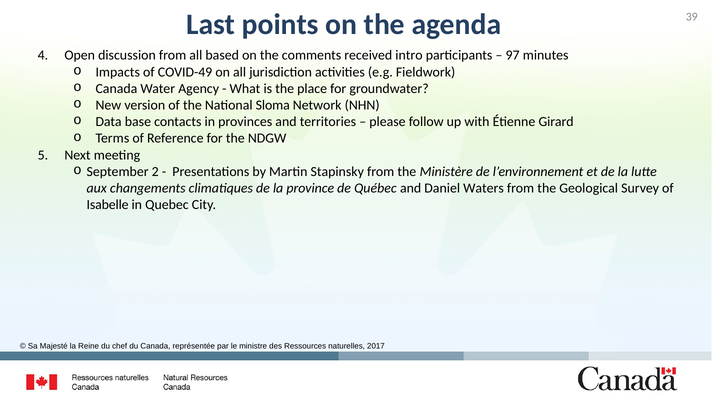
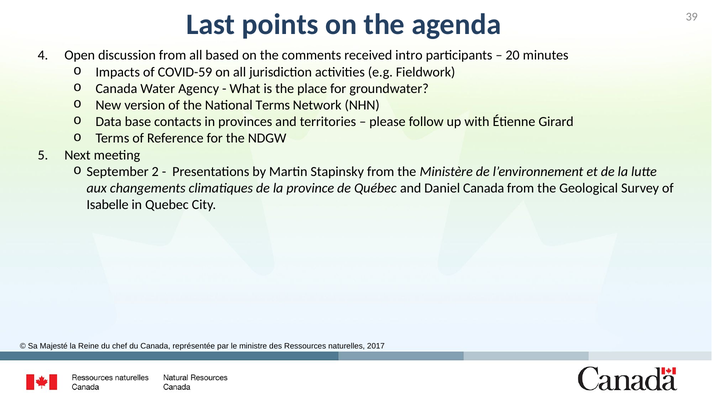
97: 97 -> 20
COVID-49: COVID-49 -> COVID-59
National Sloma: Sloma -> Terms
Daniel Waters: Waters -> Canada
